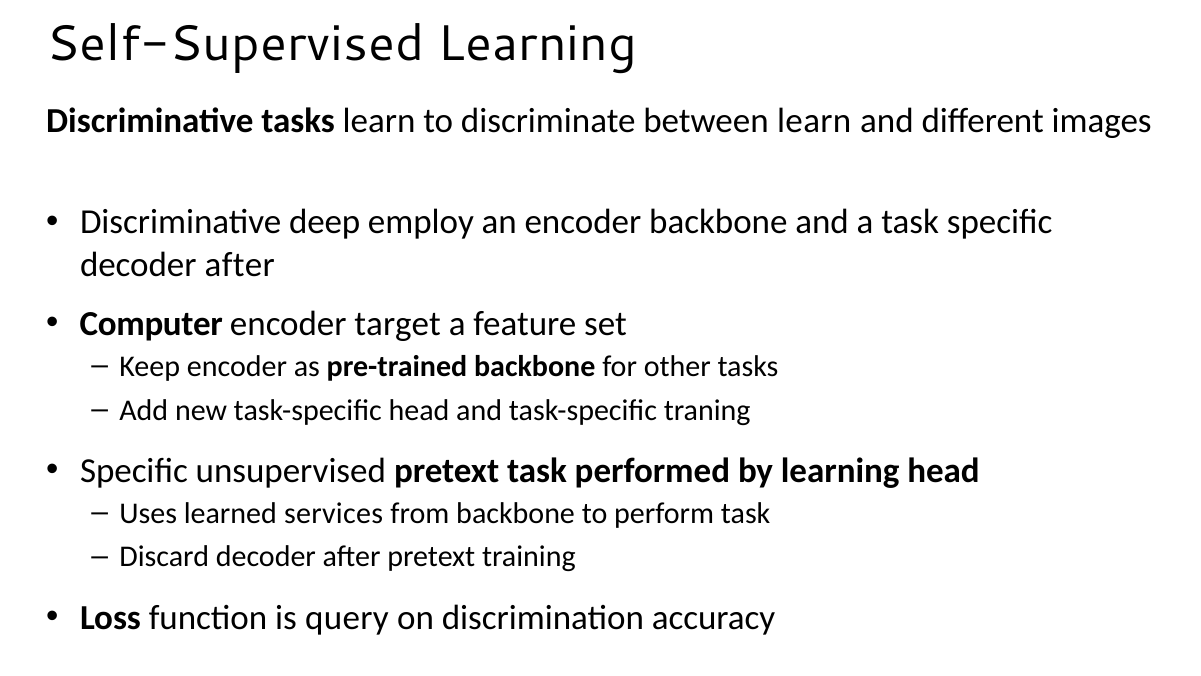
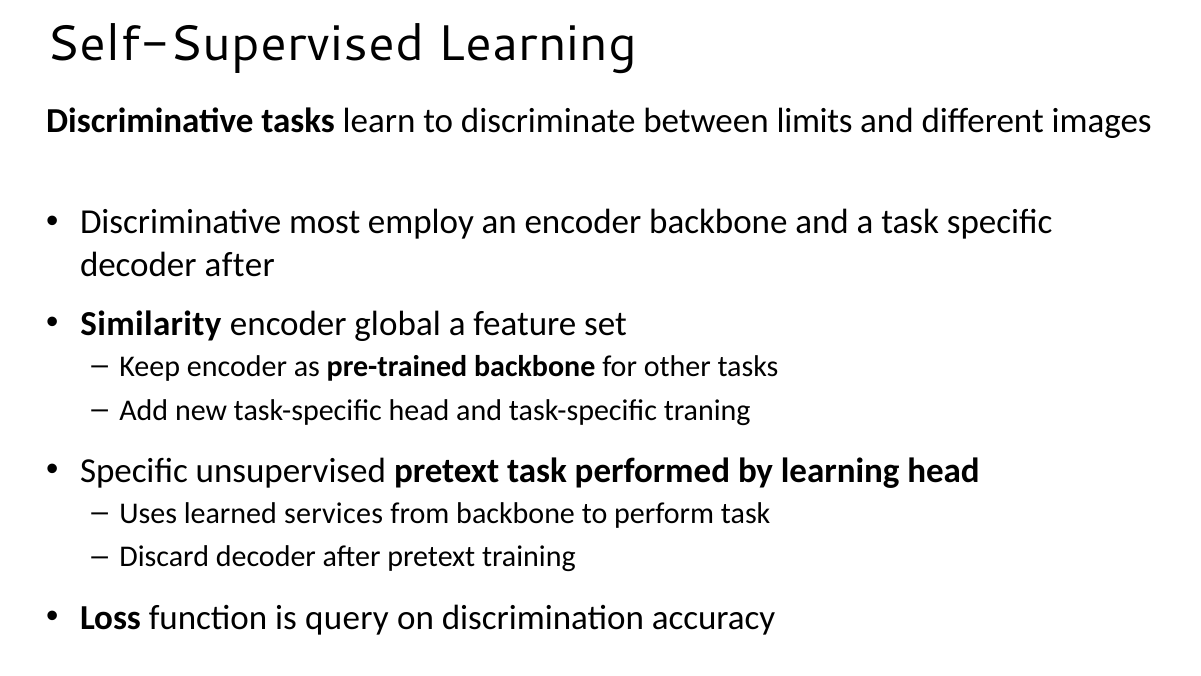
between learn: learn -> limits
deep: deep -> most
Computer: Computer -> Similarity
target: target -> global
